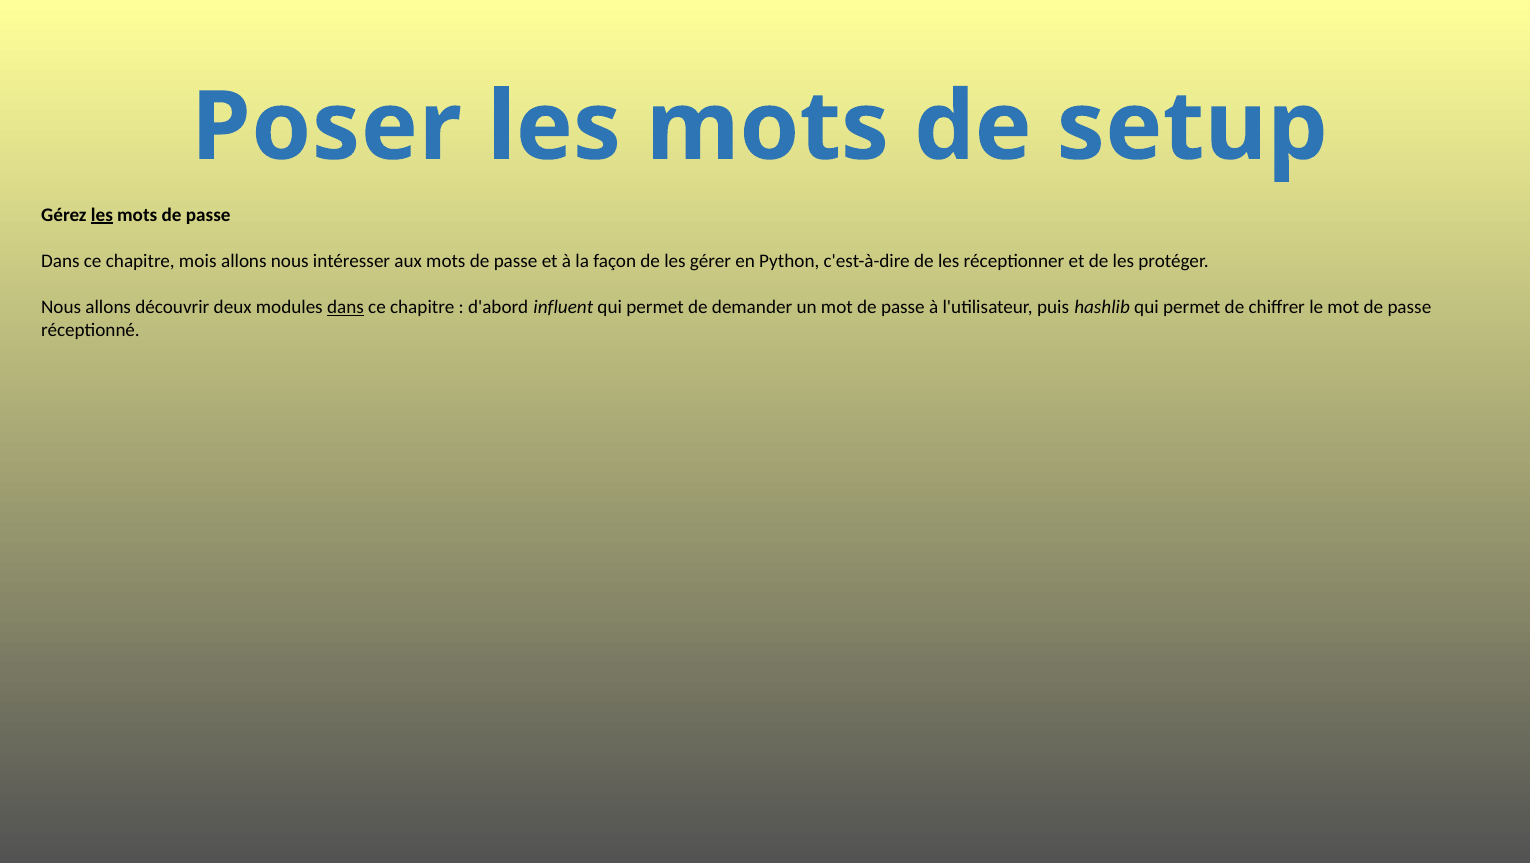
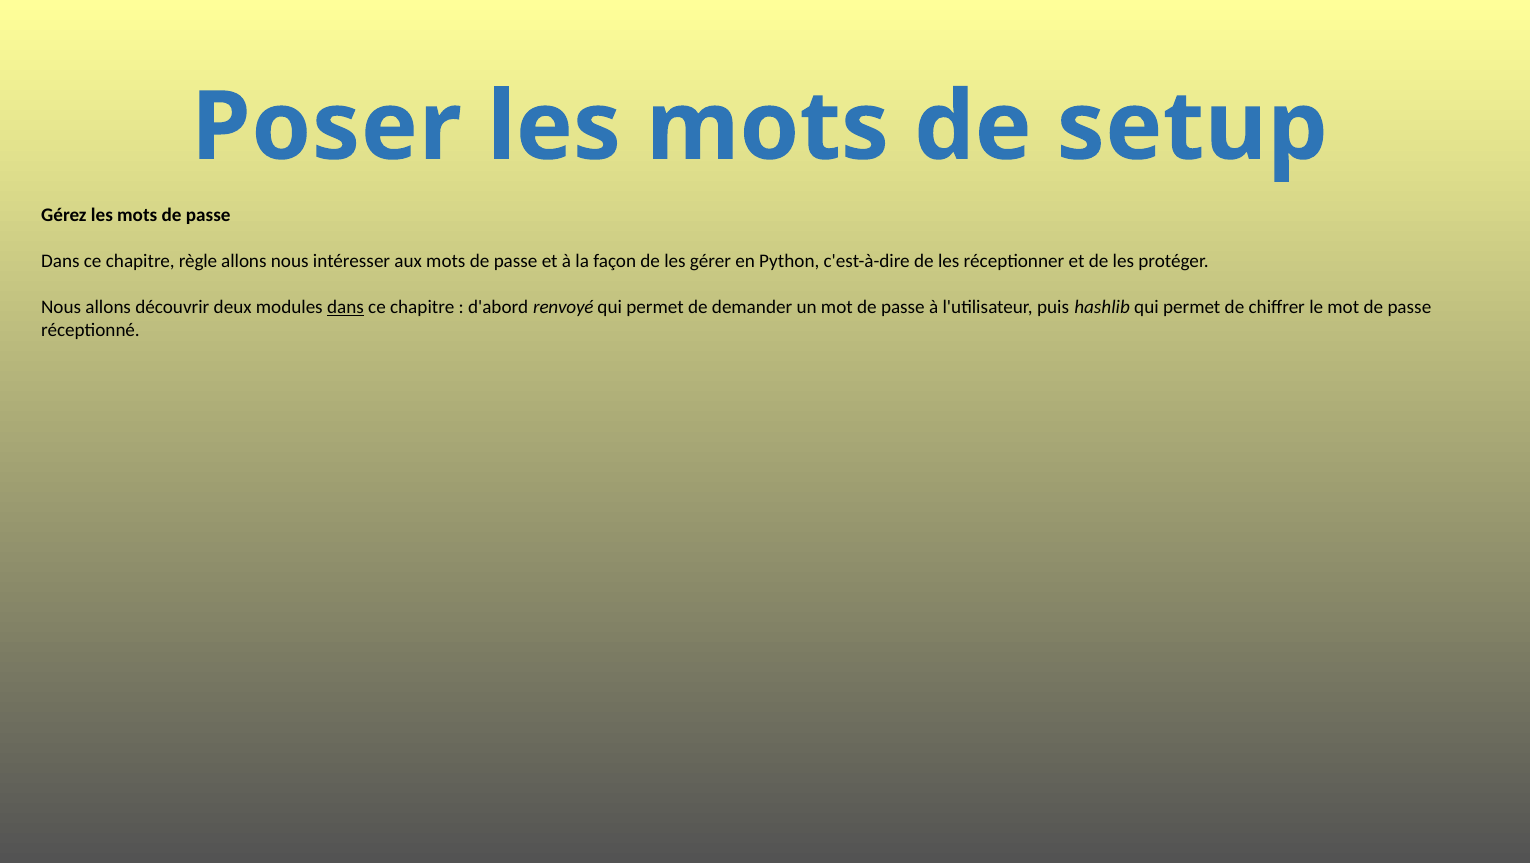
les at (102, 215) underline: present -> none
mois: mois -> règle
influent: influent -> renvoyé
